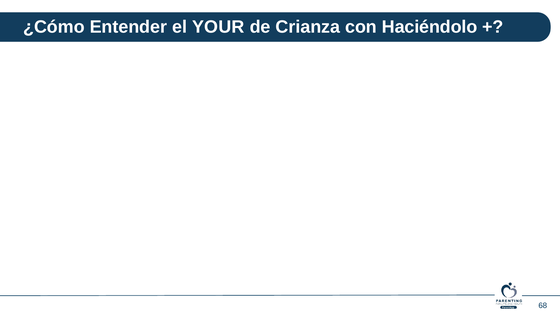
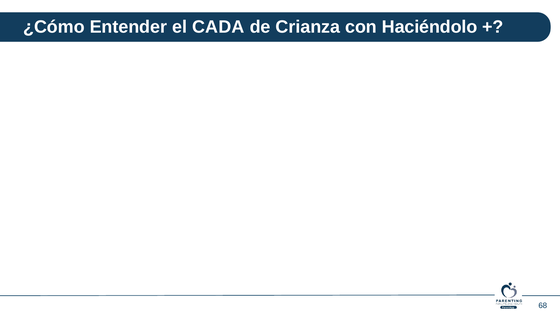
YOUR: YOUR -> CADA
